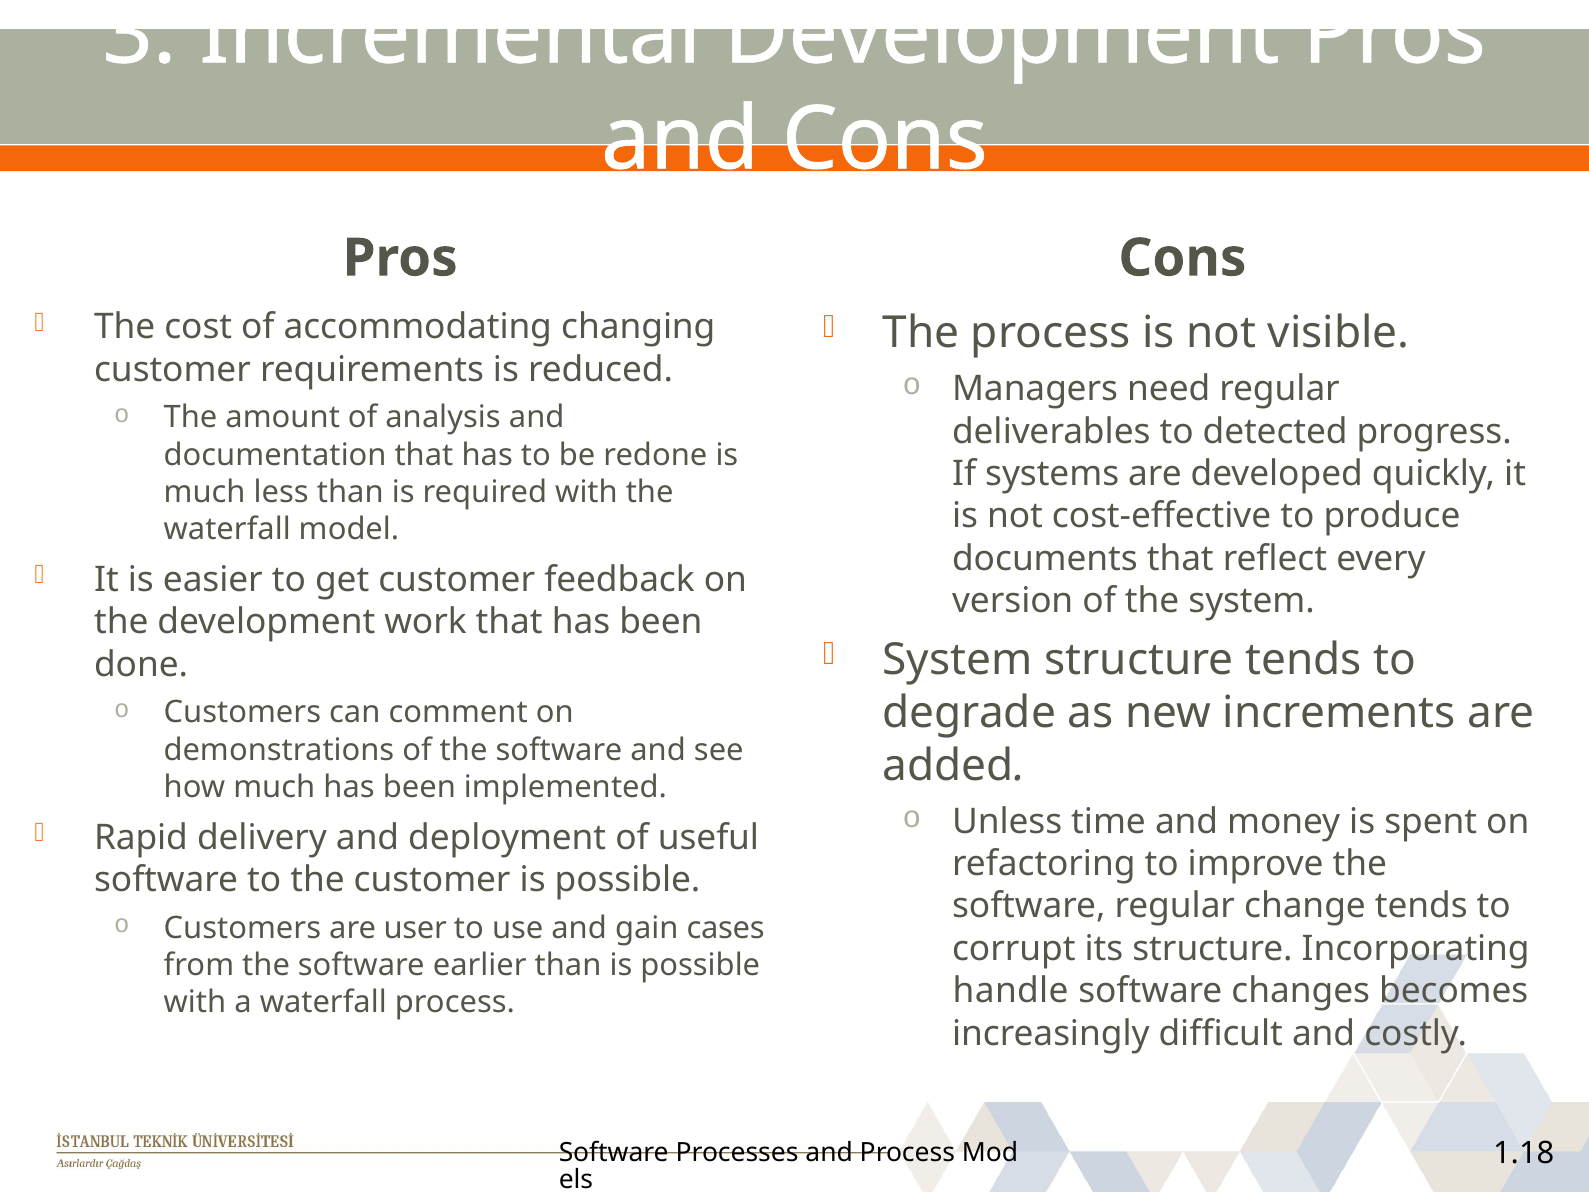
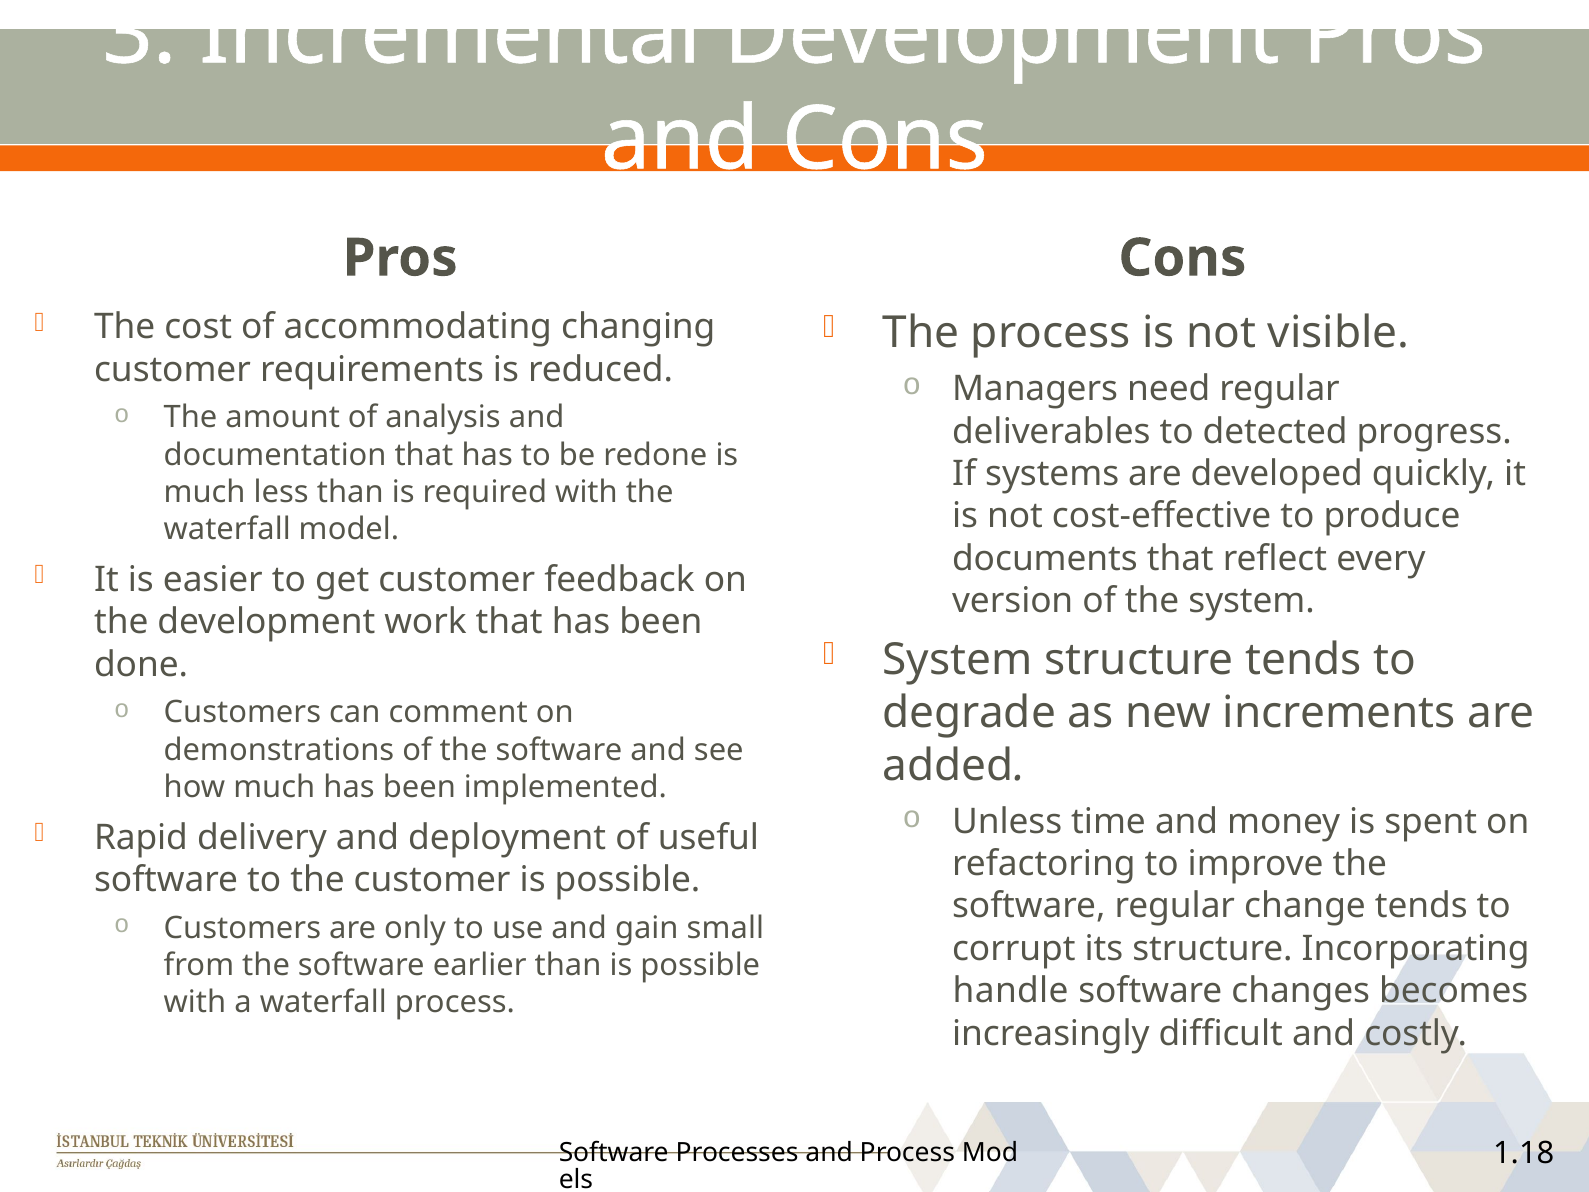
user: user -> only
cases: cases -> small
